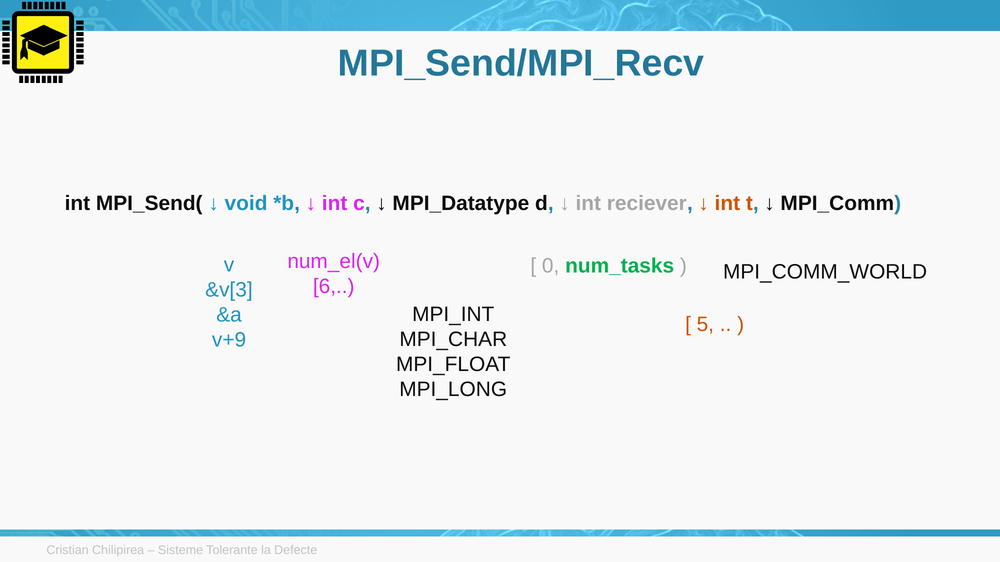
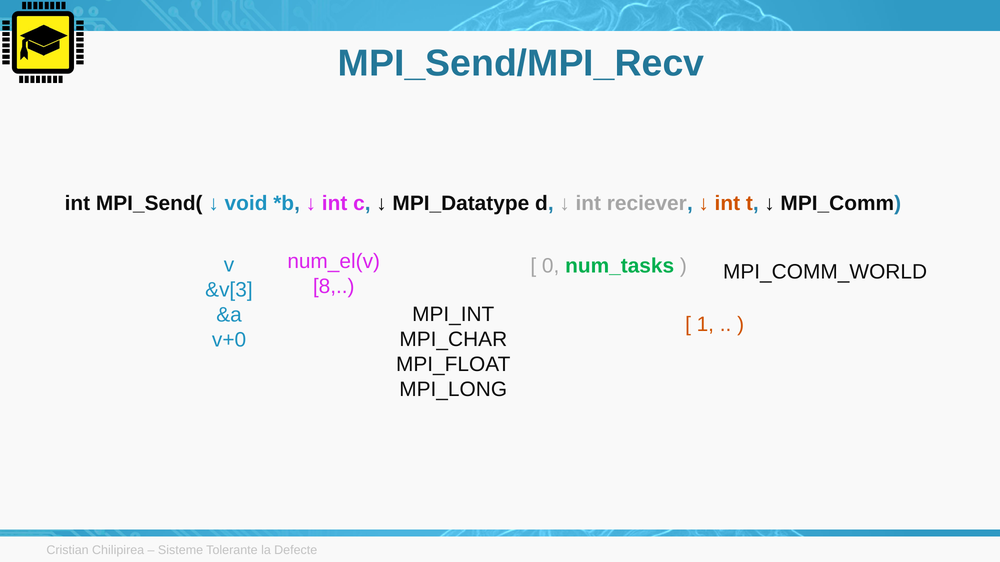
6: 6 -> 8
5: 5 -> 1
v+9: v+9 -> v+0
